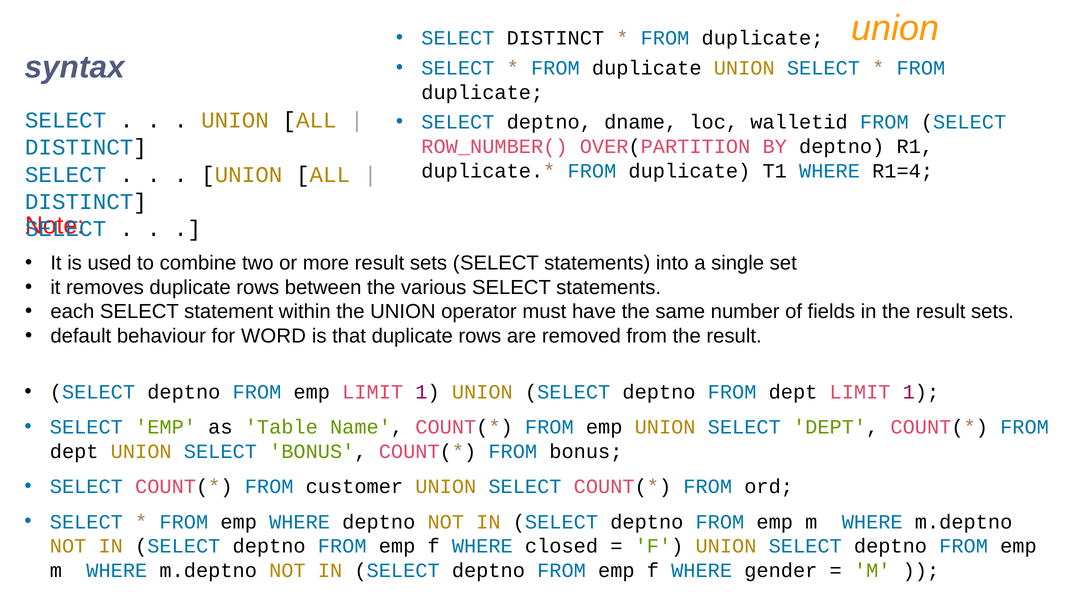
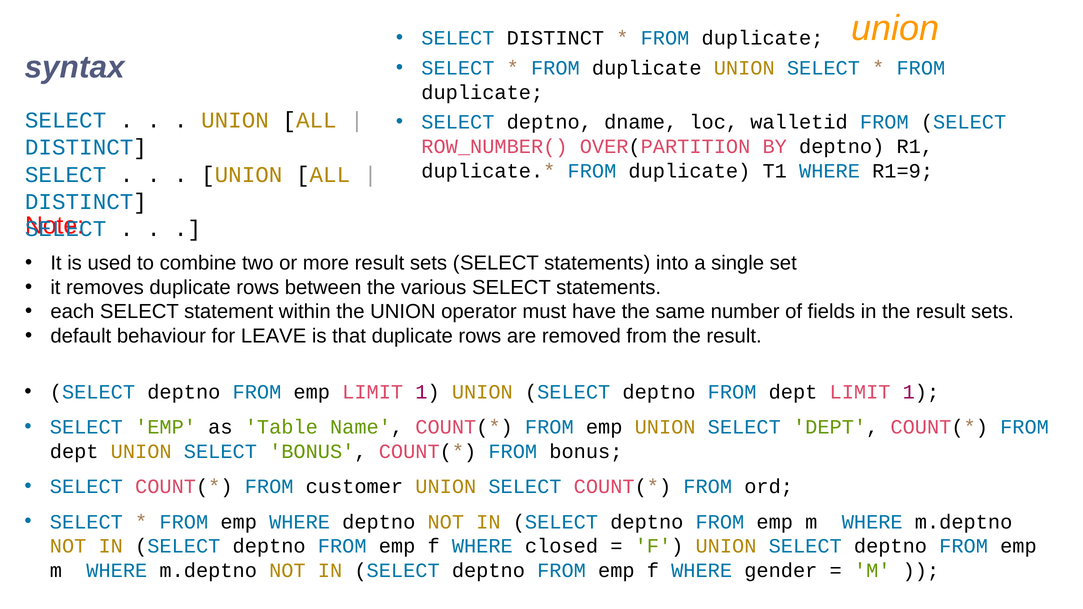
R1=4: R1=4 -> R1=9
WORD: WORD -> LEAVE
